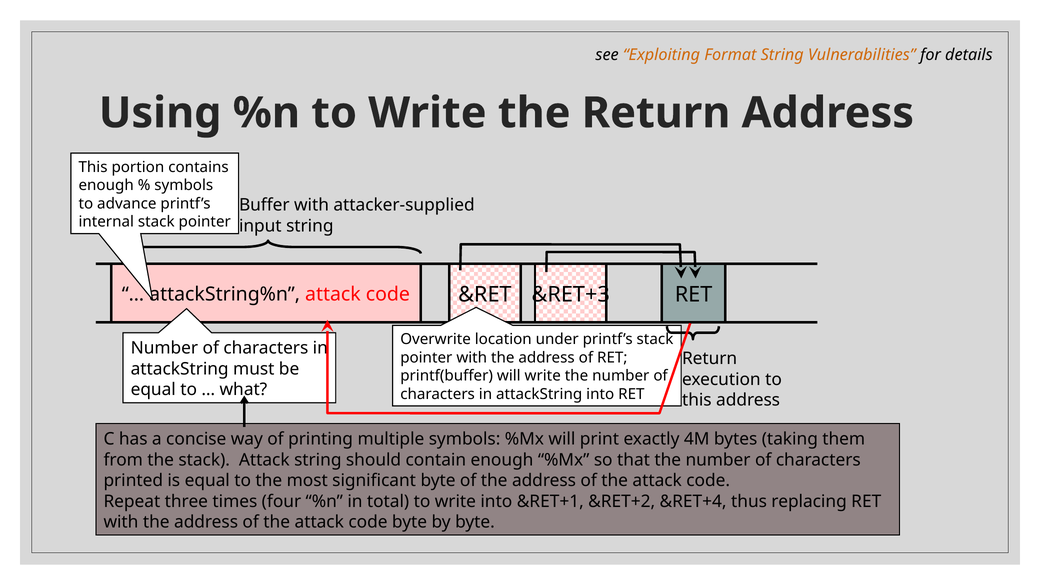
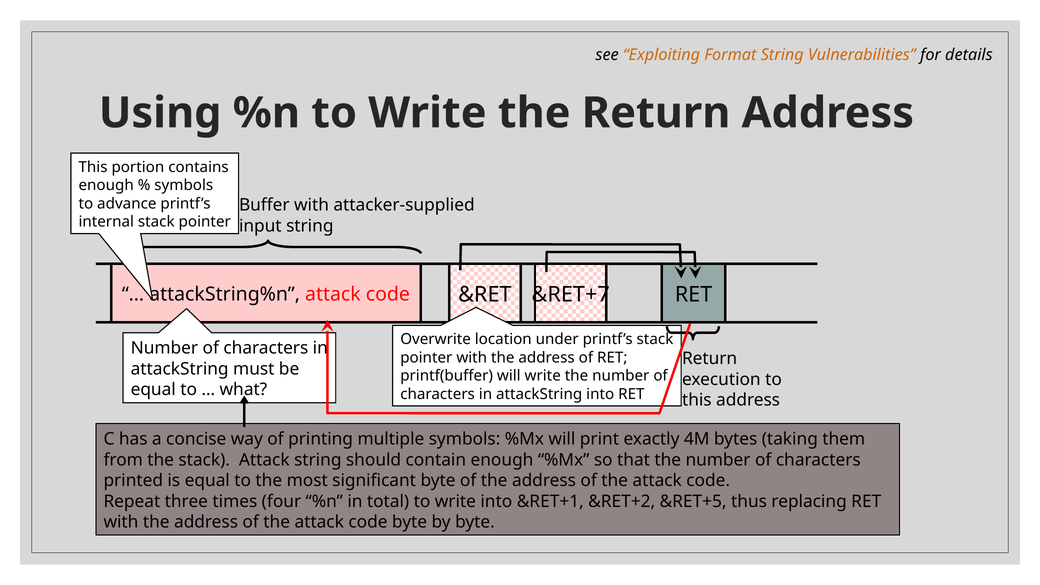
&RET+3: &RET+3 -> &RET+7
&RET+4: &RET+4 -> &RET+5
